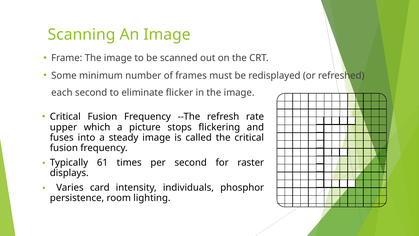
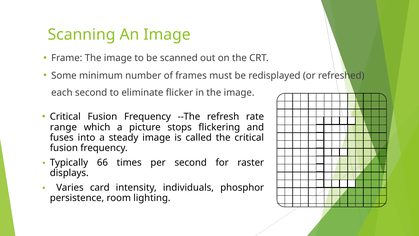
upper: upper -> range
61: 61 -> 66
